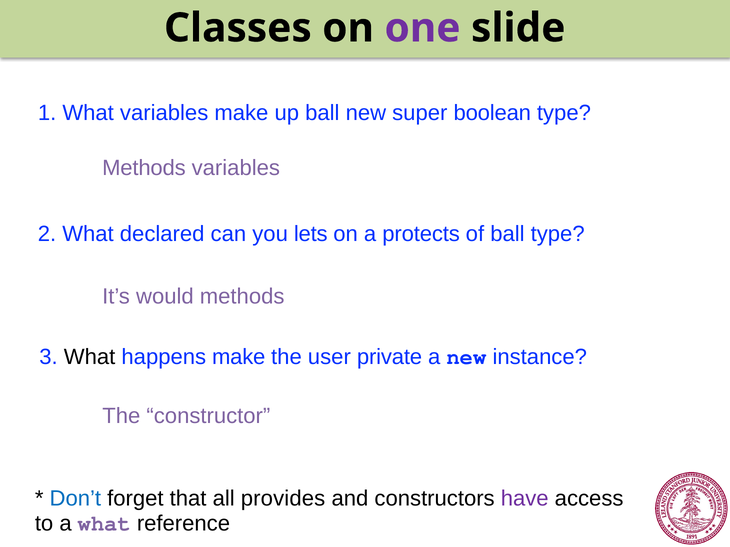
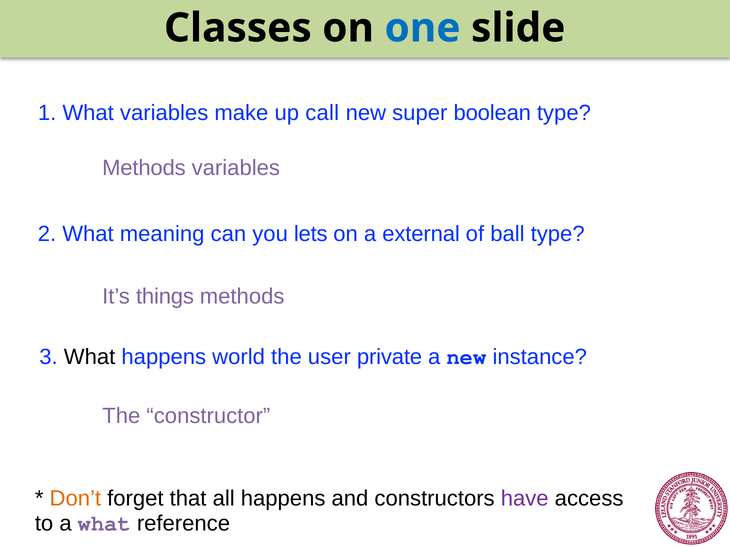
one colour: purple -> blue
up ball: ball -> call
declared: declared -> meaning
protects: protects -> external
would: would -> things
happens make: make -> world
Don’t colour: blue -> orange
all provides: provides -> happens
